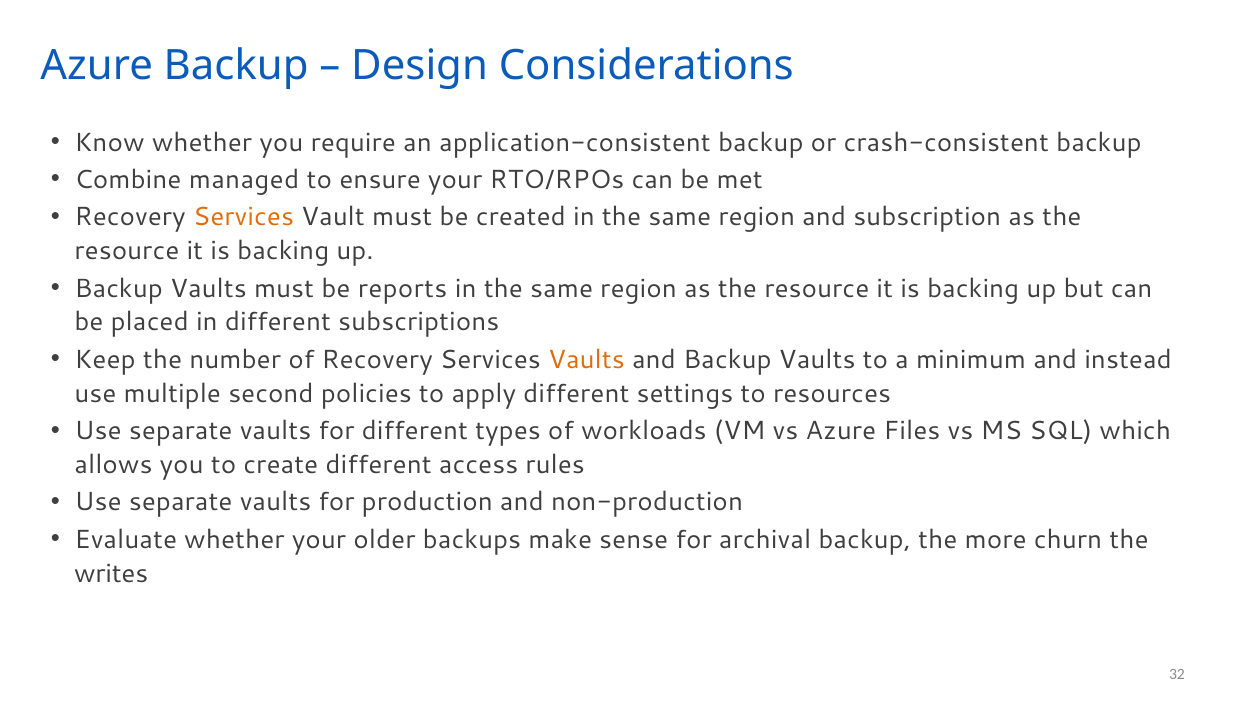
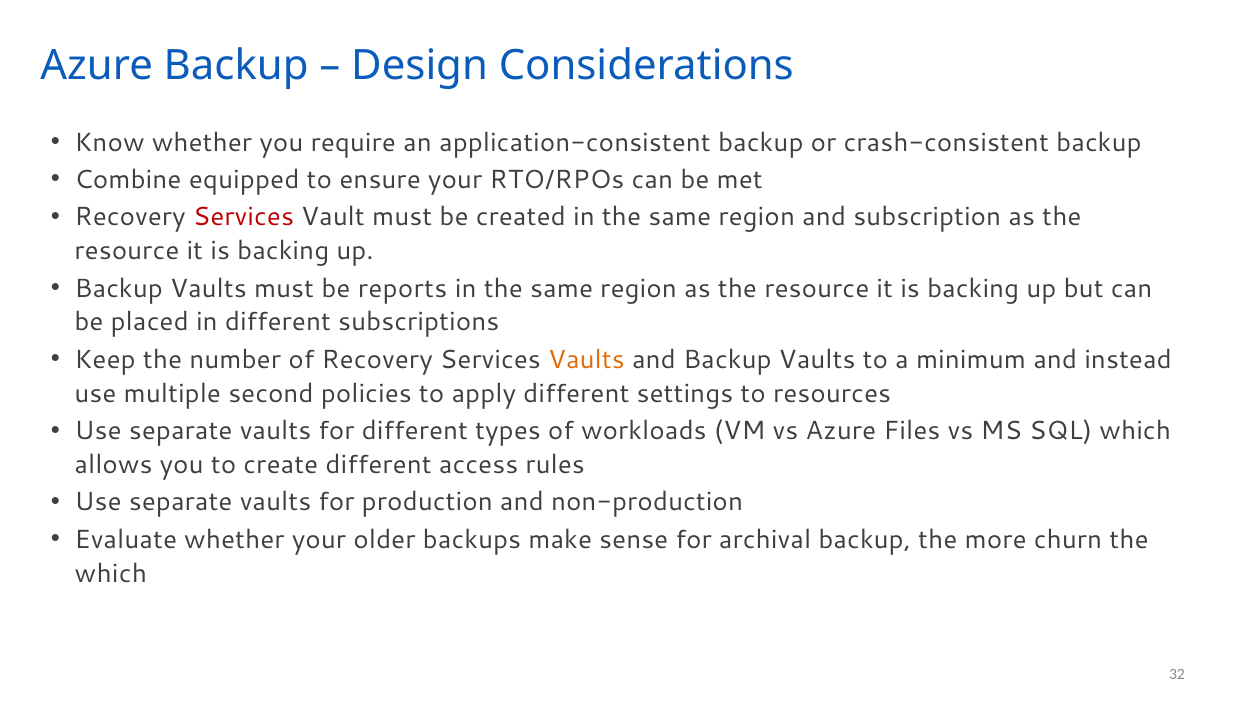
managed: managed -> equipped
Services at (243, 217) colour: orange -> red
writes at (111, 574): writes -> which
